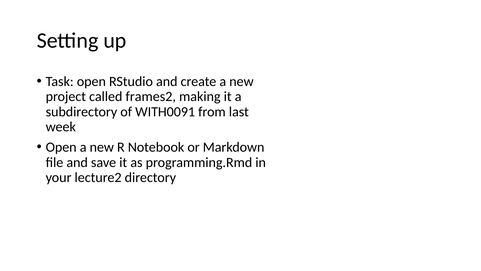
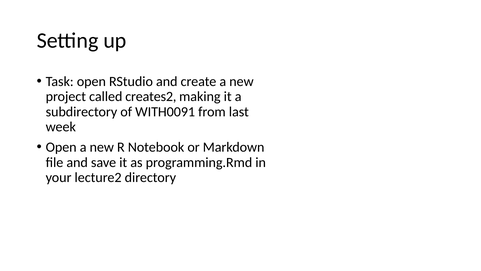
frames2: frames2 -> creates2
